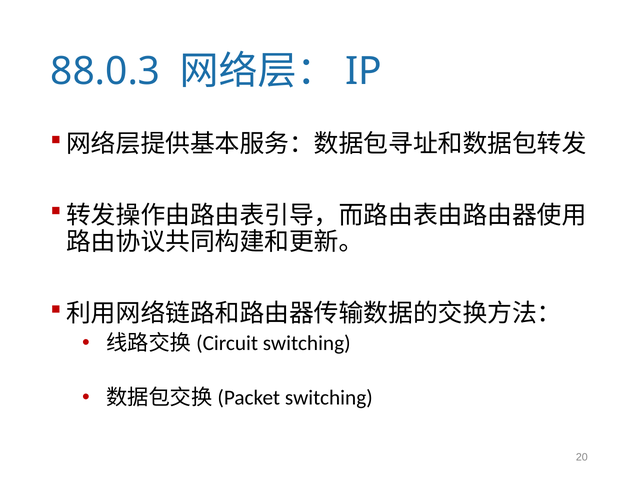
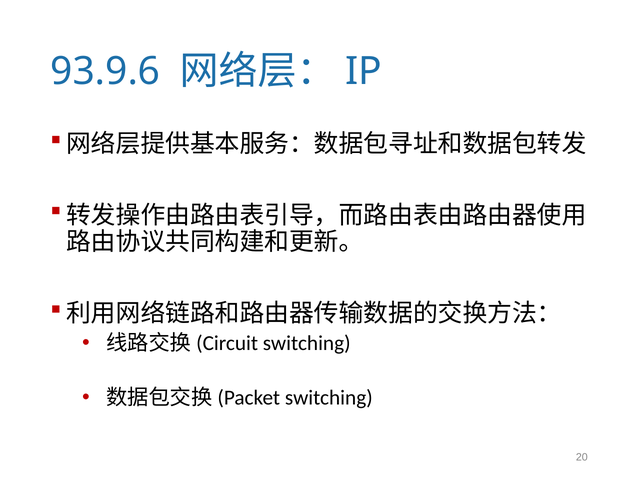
88.0.3: 88.0.3 -> 93.9.6
